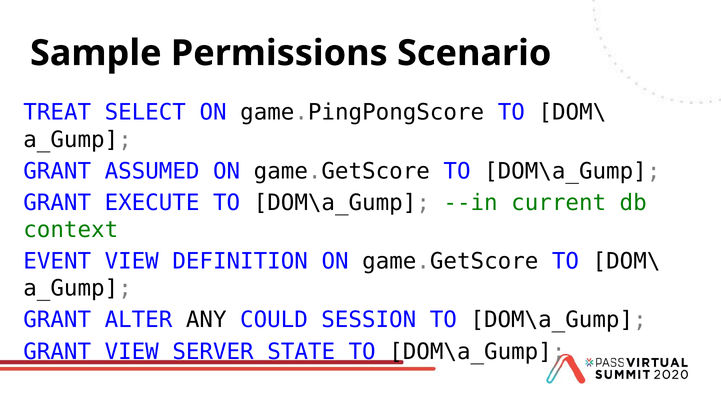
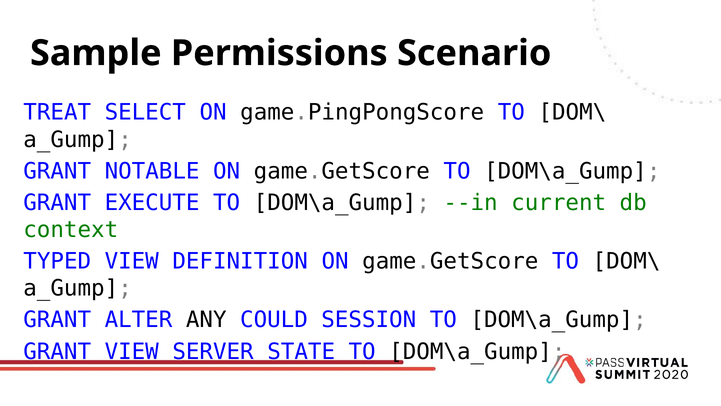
ASSUMED: ASSUMED -> NOTABLE
EVENT: EVENT -> TYPED
